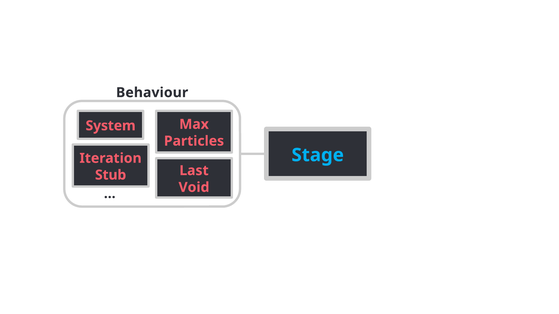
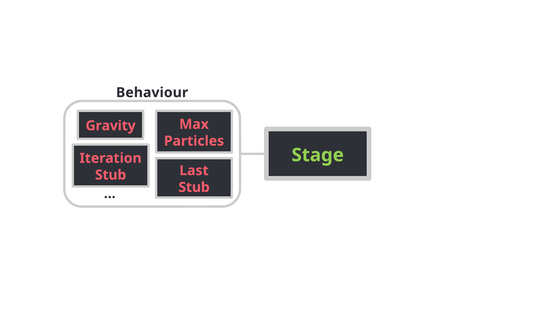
System: System -> Gravity
Stage colour: light blue -> light green
Void at (194, 188): Void -> Stub
